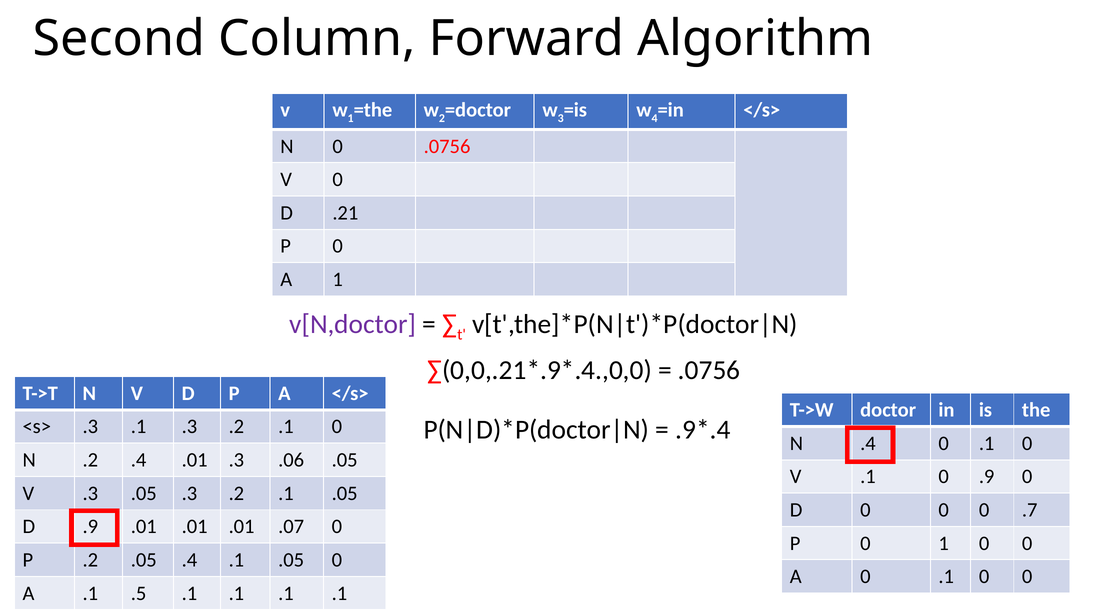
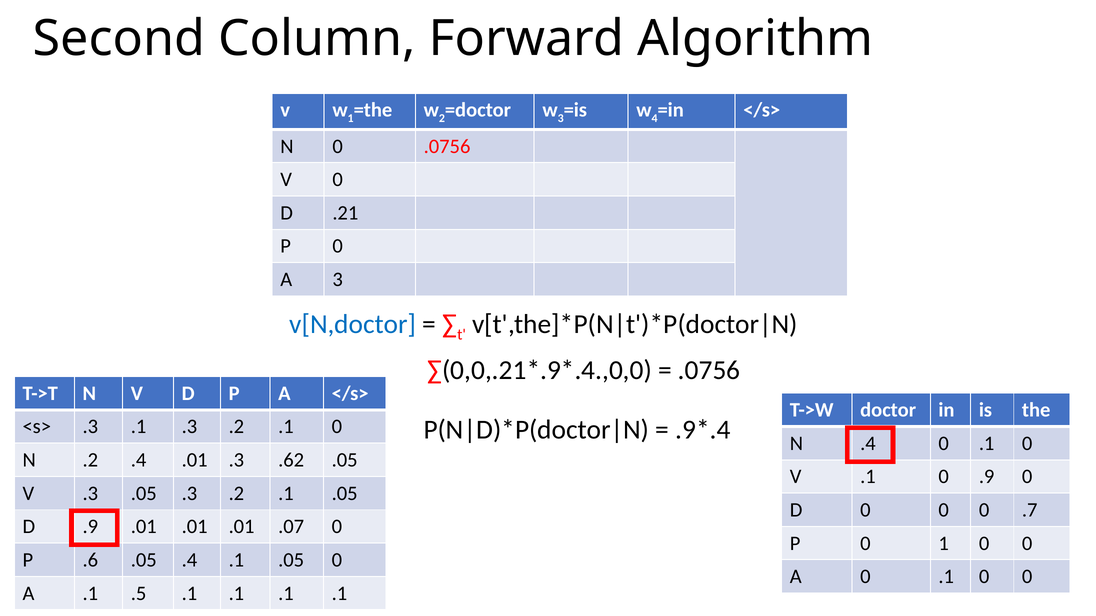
A 1: 1 -> 3
v[N,doctor colour: purple -> blue
.06: .06 -> .62
P .2: .2 -> .6
